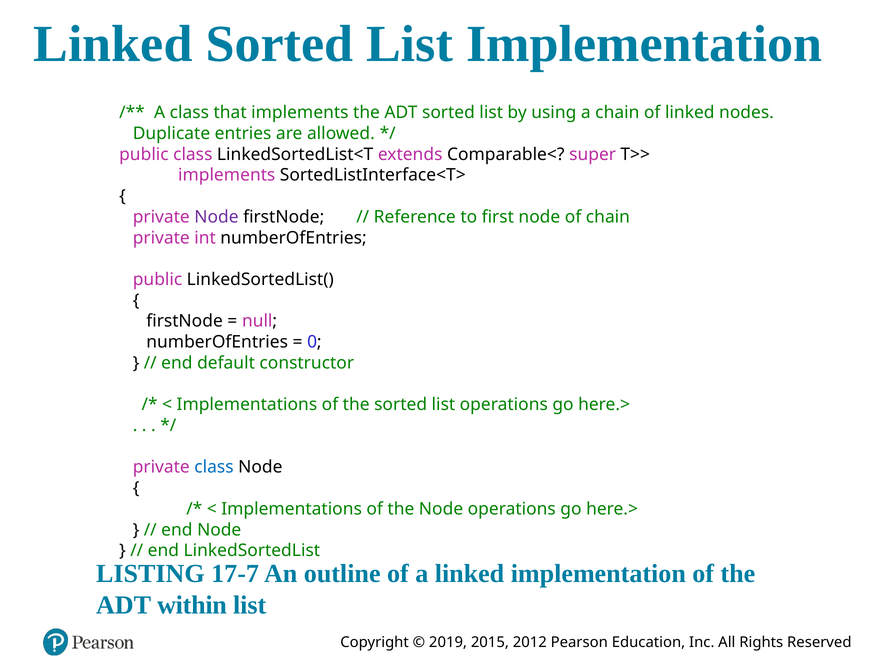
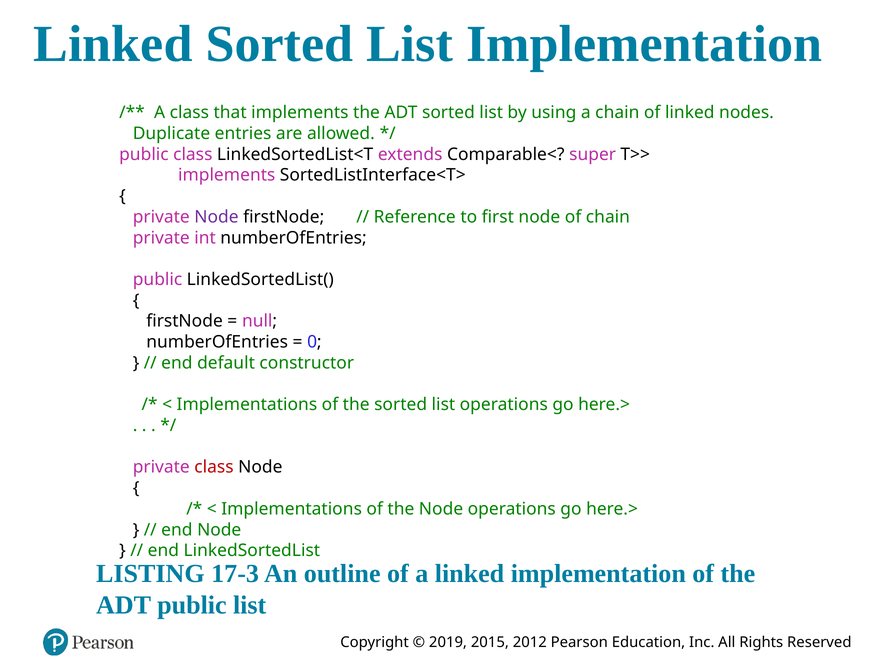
class at (214, 468) colour: blue -> red
17-7: 17-7 -> 17-3
ADT within: within -> public
